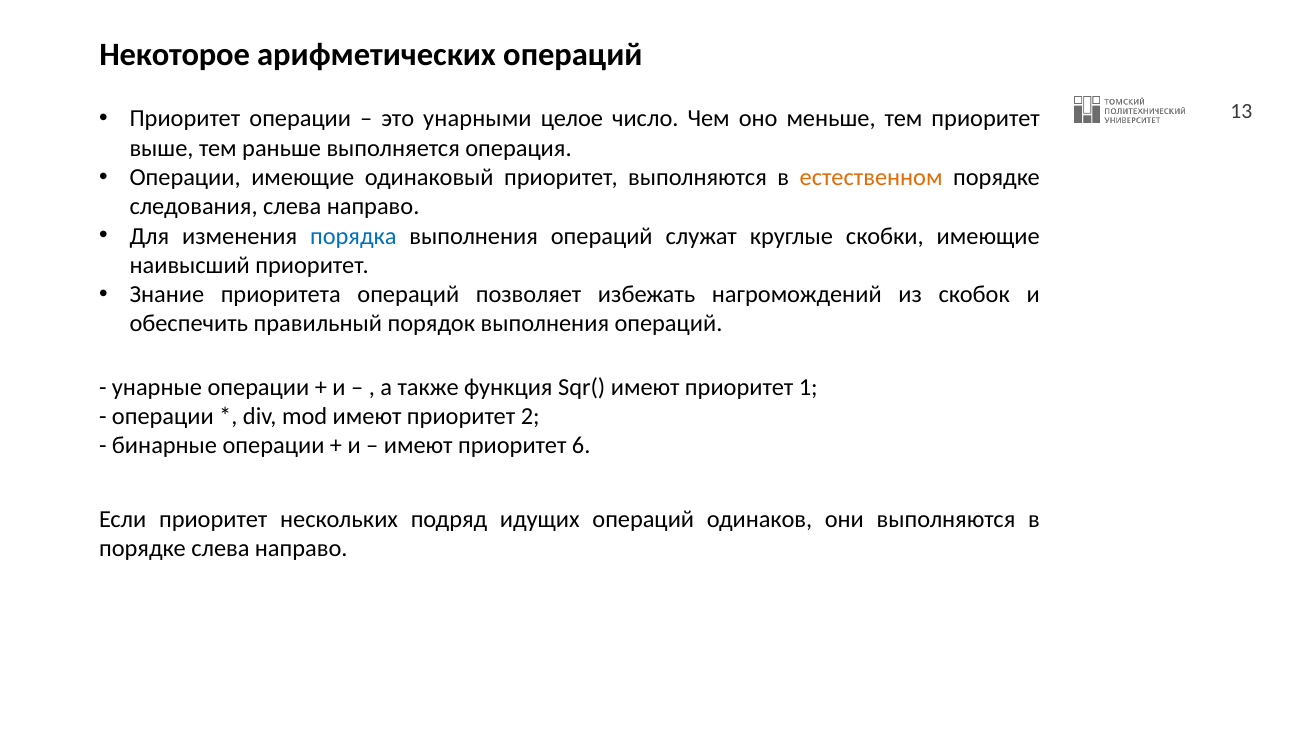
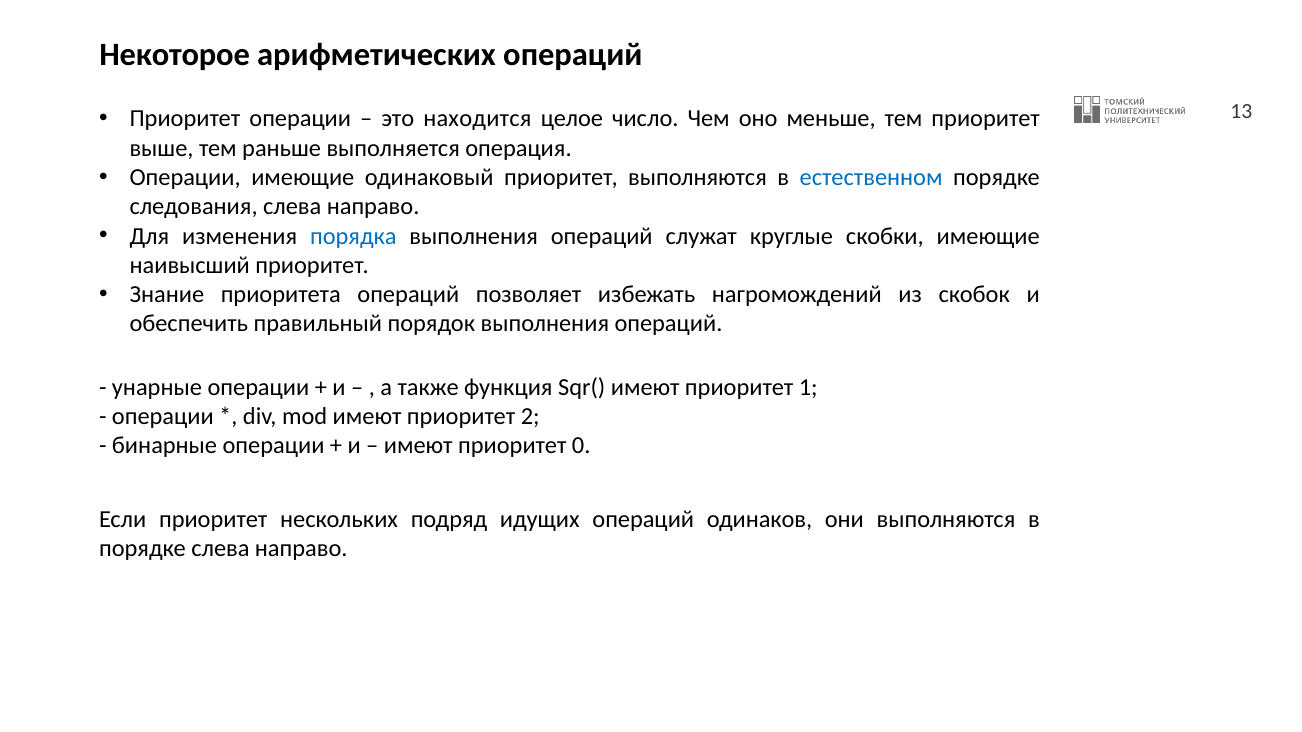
унарными: унарными -> находится
естественном colour: orange -> blue
6: 6 -> 0
